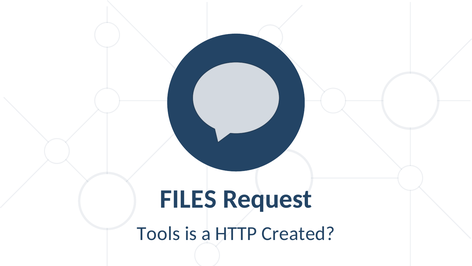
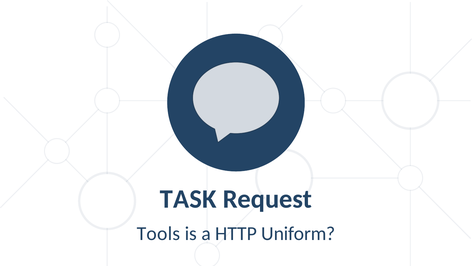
FILES: FILES -> TASK
Created: Created -> Uniform
